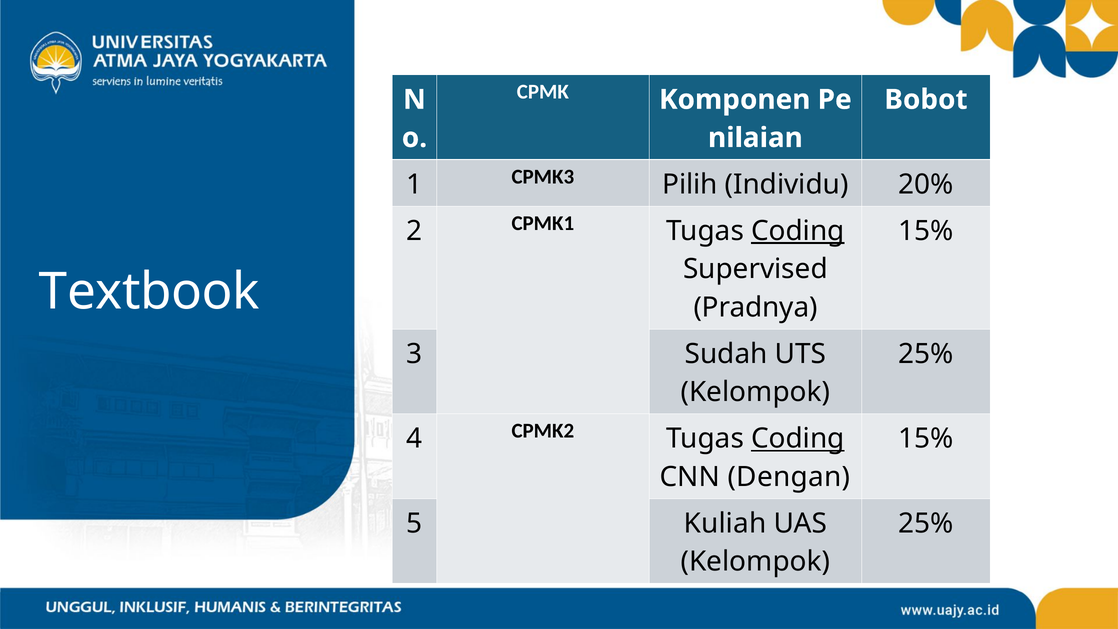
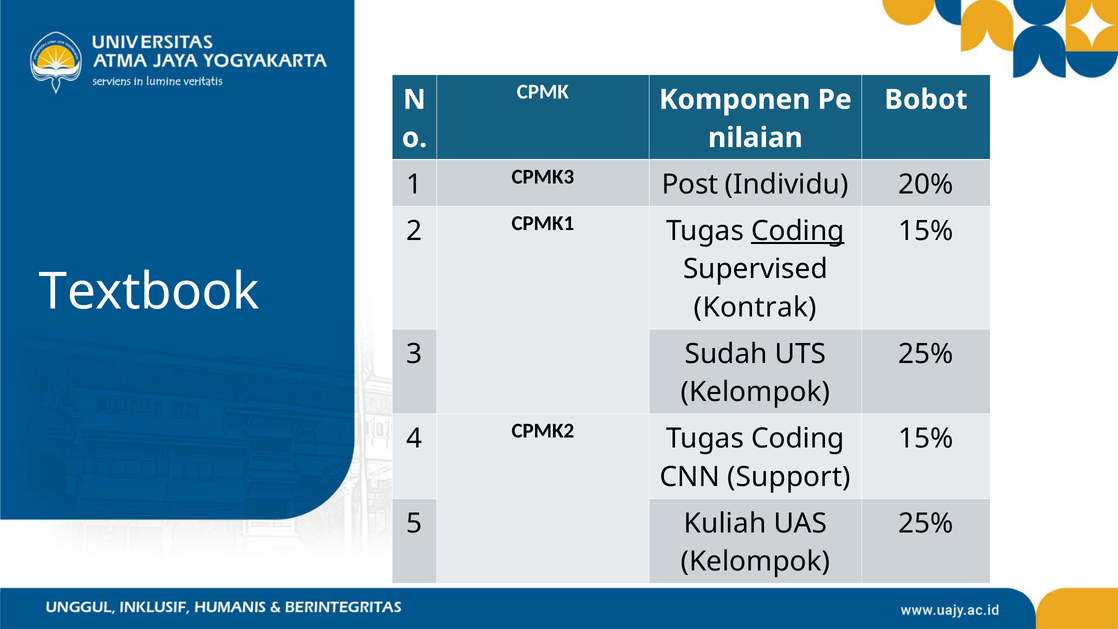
Pilih: Pilih -> Post
Pradnya: Pradnya -> Kontrak
Coding at (798, 439) underline: present -> none
Dengan: Dengan -> Support
